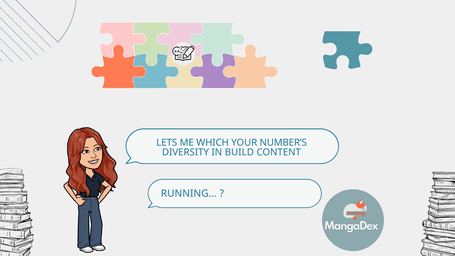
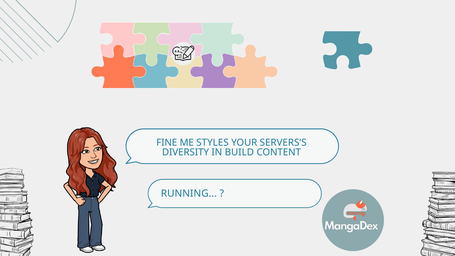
LETS: LETS -> FINE
WHICH: WHICH -> STYLES
NUMBER’S: NUMBER’S -> SERVERS’S
